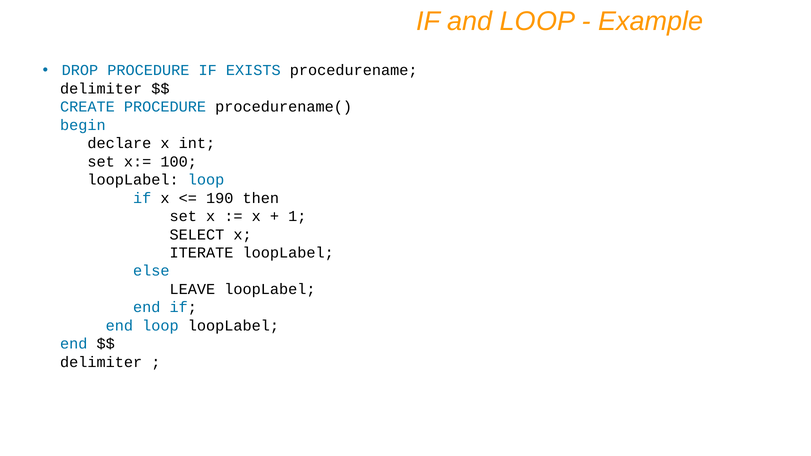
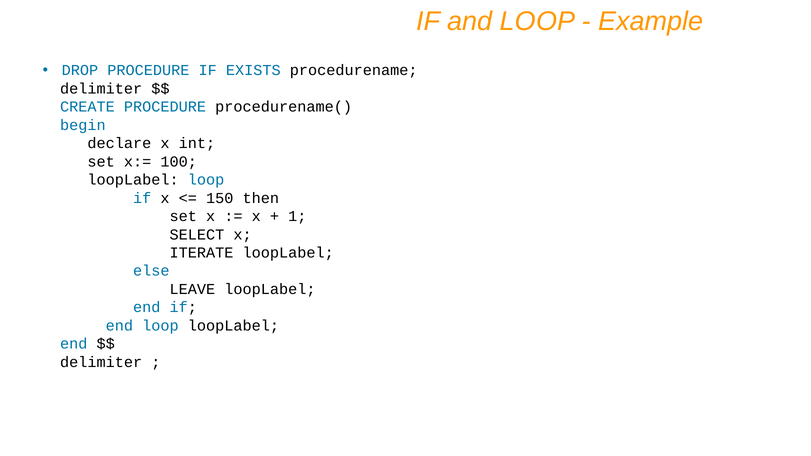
190: 190 -> 150
